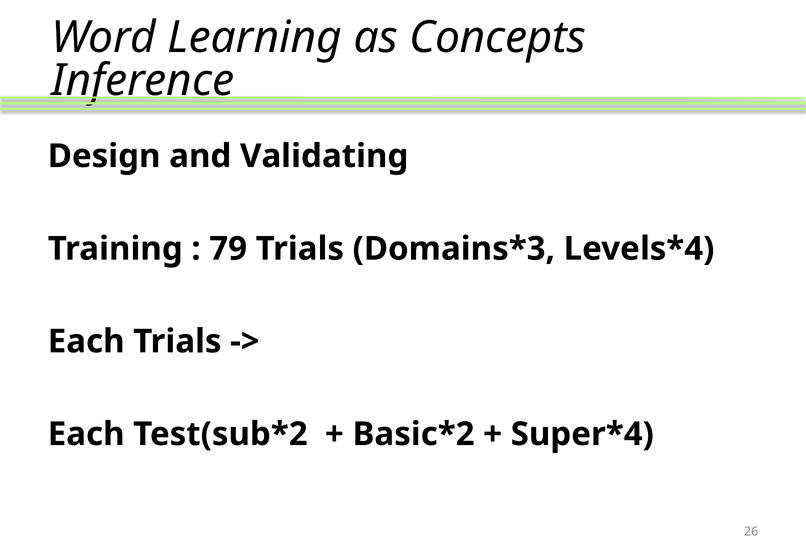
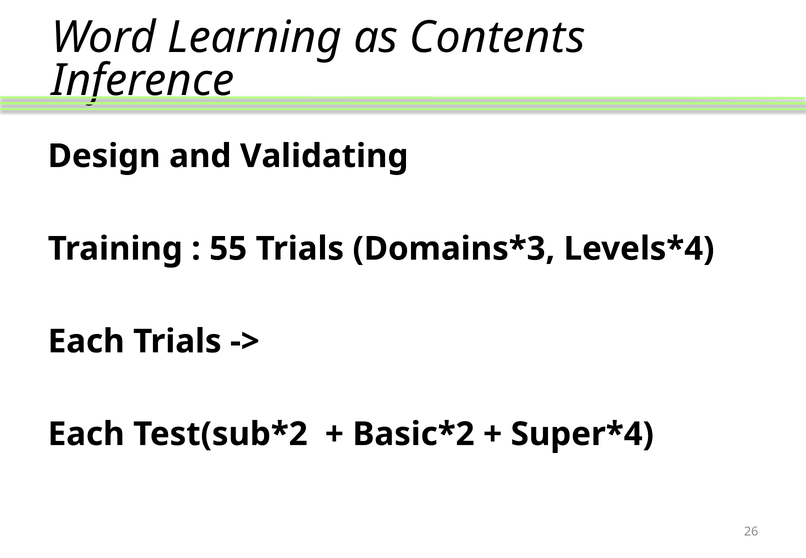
Concepts: Concepts -> Contents
79: 79 -> 55
